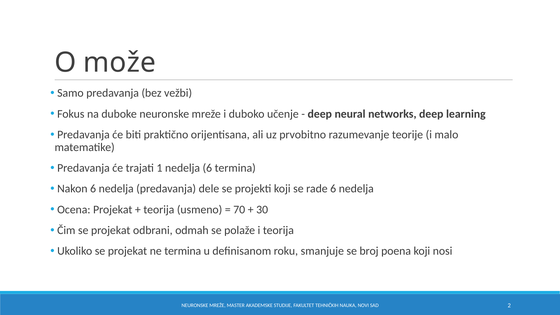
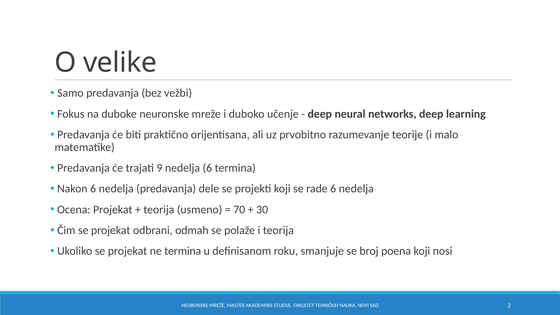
može: može -> velike
1: 1 -> 9
